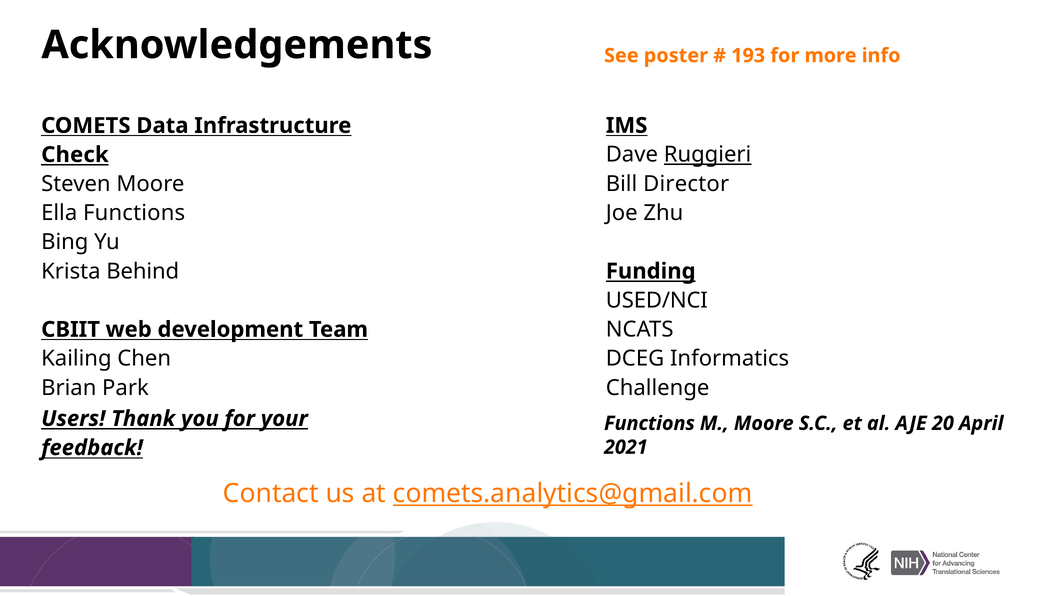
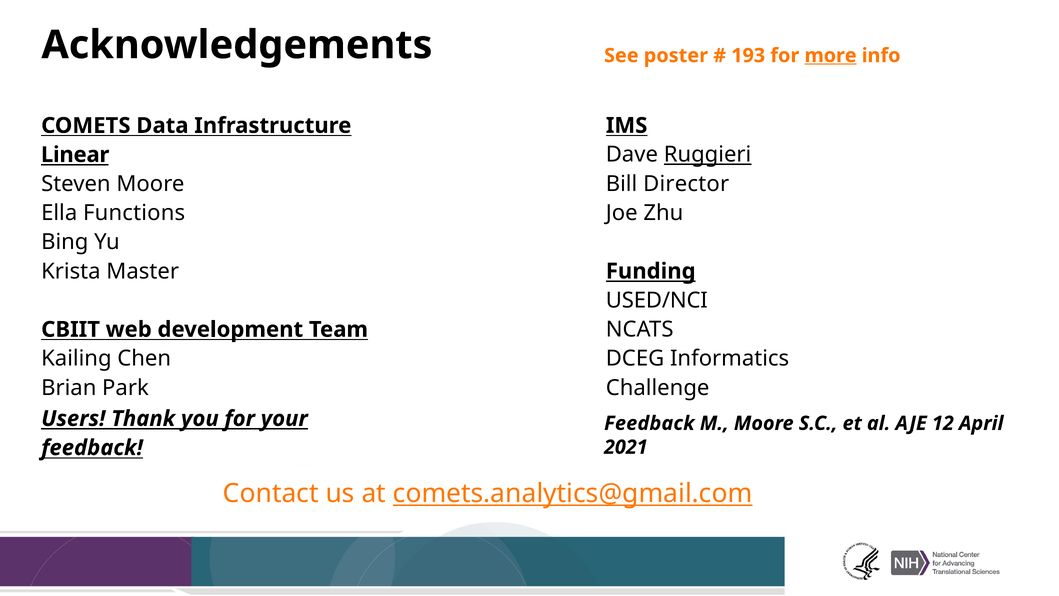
more underline: none -> present
Check: Check -> Linear
Behind: Behind -> Master
Functions at (649, 423): Functions -> Feedback
20: 20 -> 12
